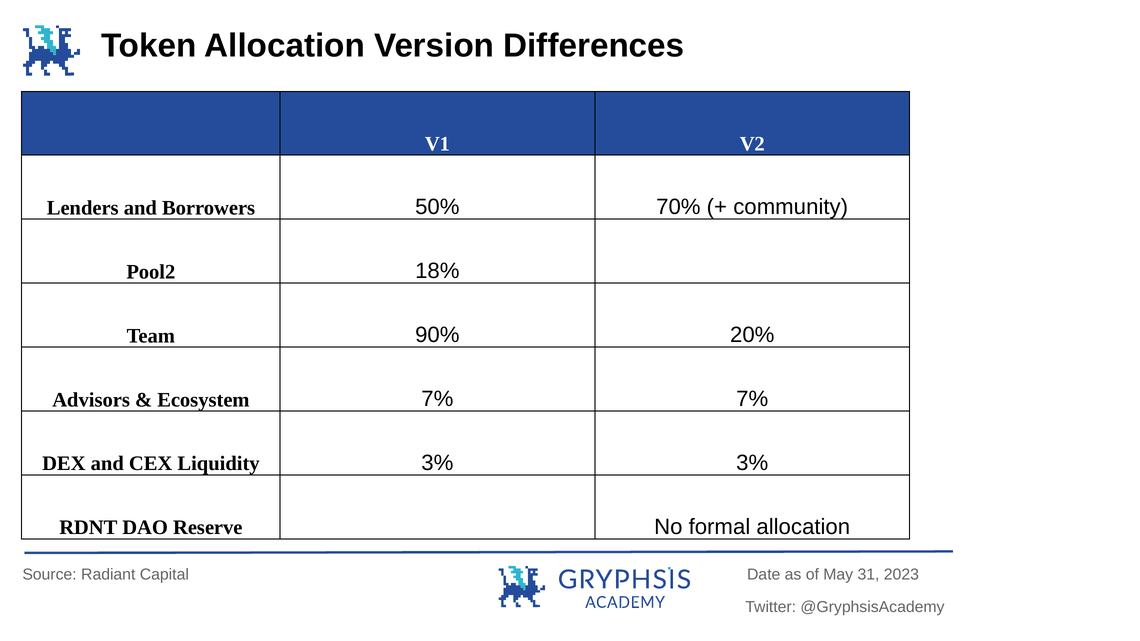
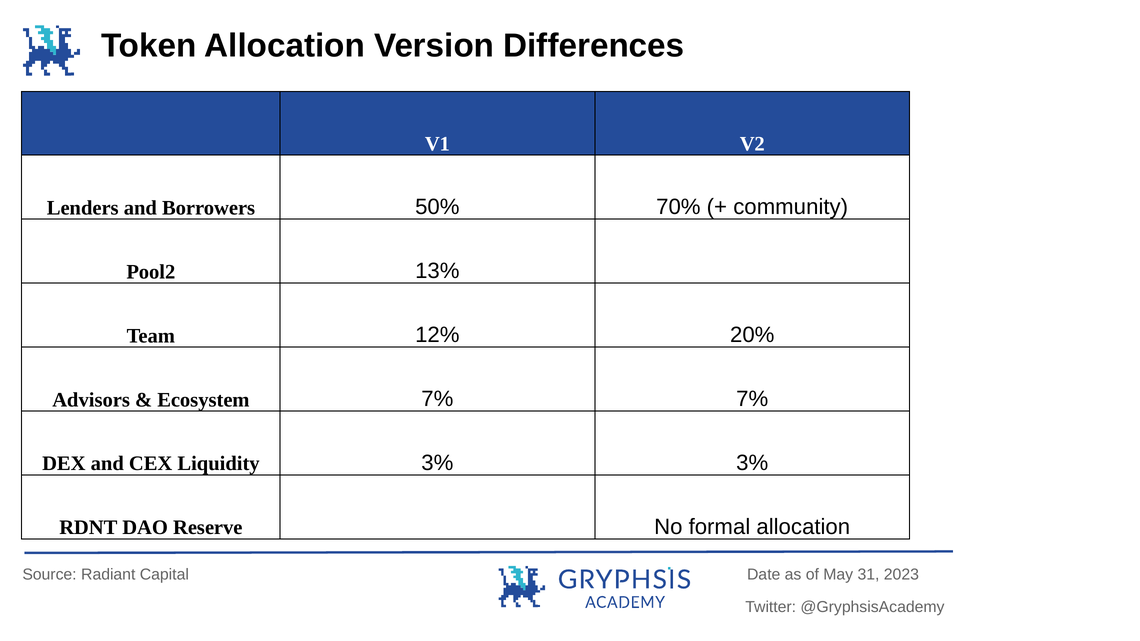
18%: 18% -> 13%
90%: 90% -> 12%
